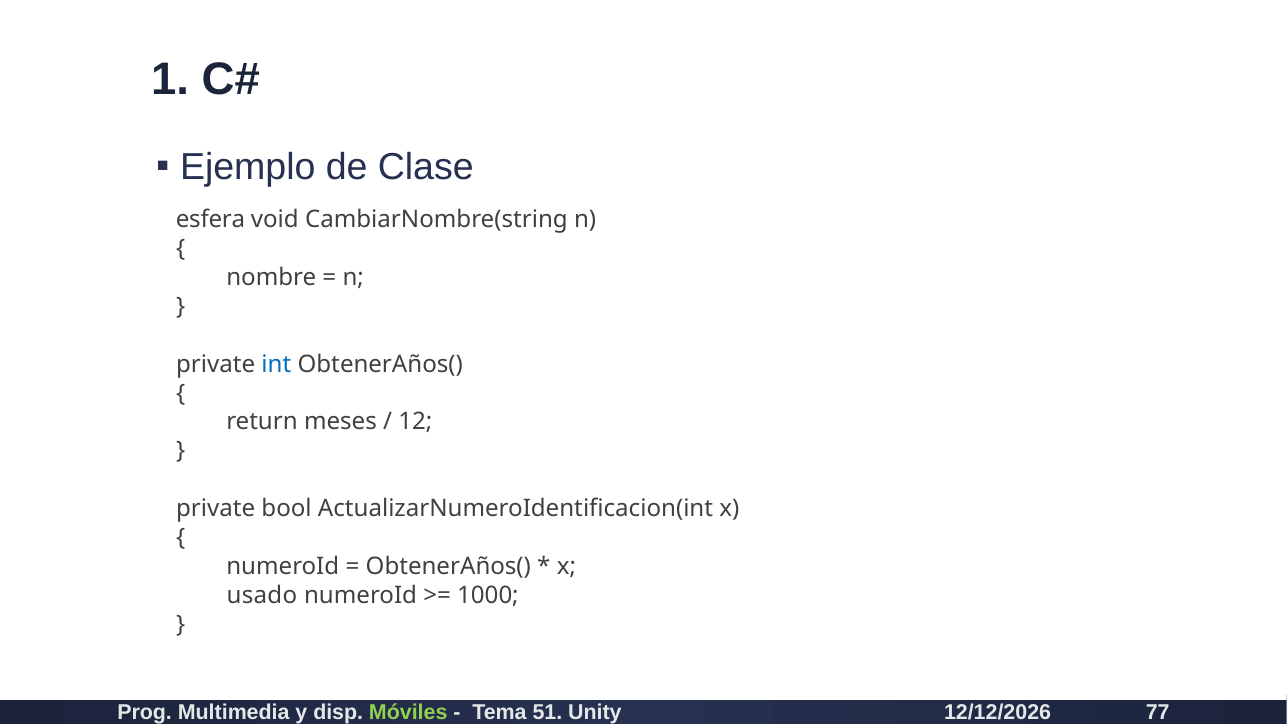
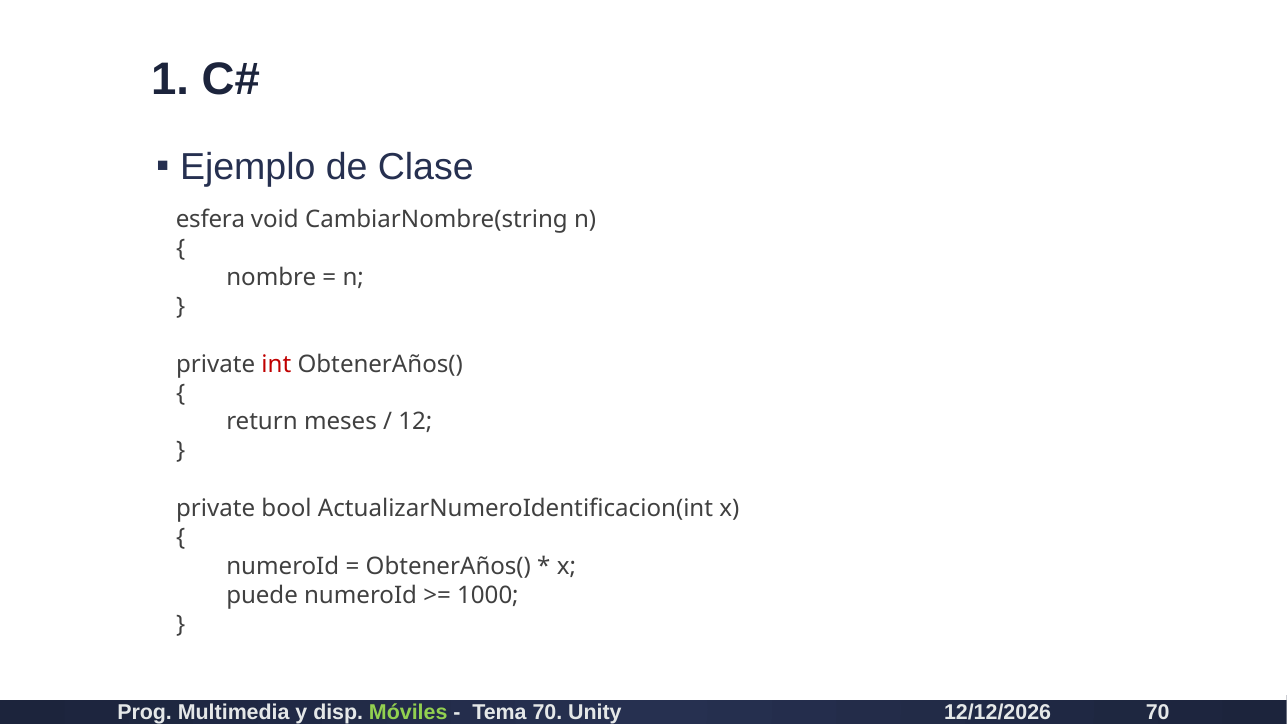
int colour: blue -> red
usado: usado -> puede
Tema 51: 51 -> 70
77 at (1158, 713): 77 -> 70
